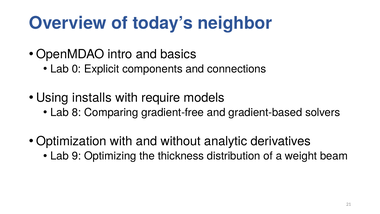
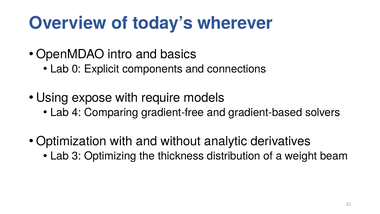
neighbor: neighbor -> wherever
installs: installs -> expose
8: 8 -> 4
9: 9 -> 3
